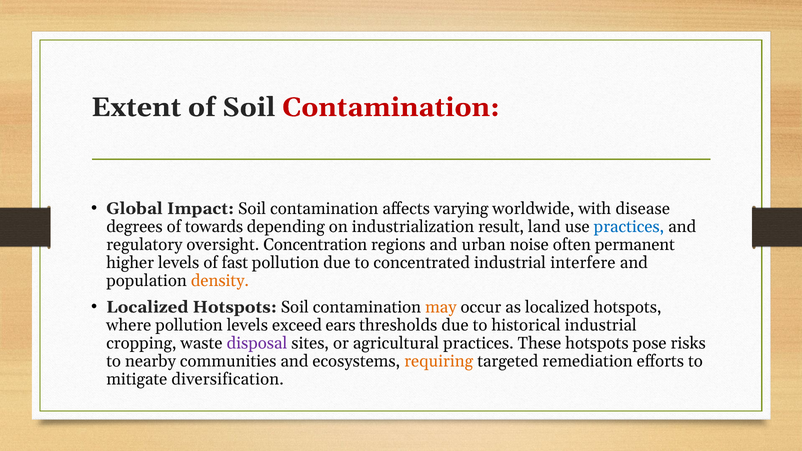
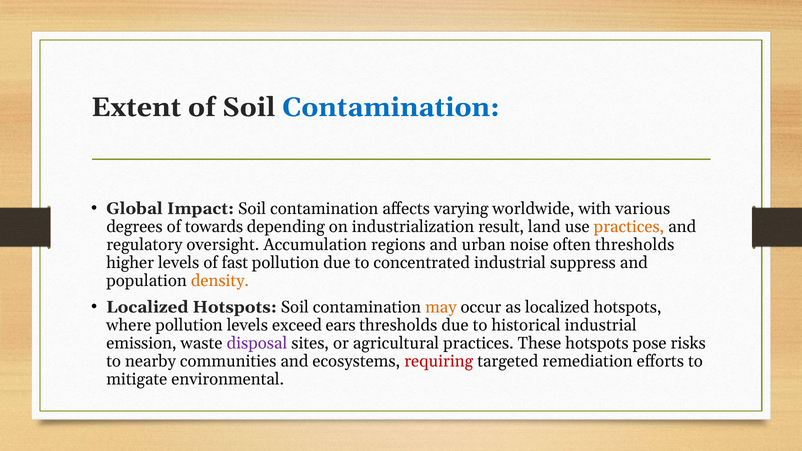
Contamination at (391, 107) colour: red -> blue
disease: disease -> various
practices at (629, 227) colour: blue -> orange
Concentration: Concentration -> Accumulation
often permanent: permanent -> thresholds
interfere: interfere -> suppress
cropping: cropping -> emission
requiring colour: orange -> red
diversification: diversification -> environmental
